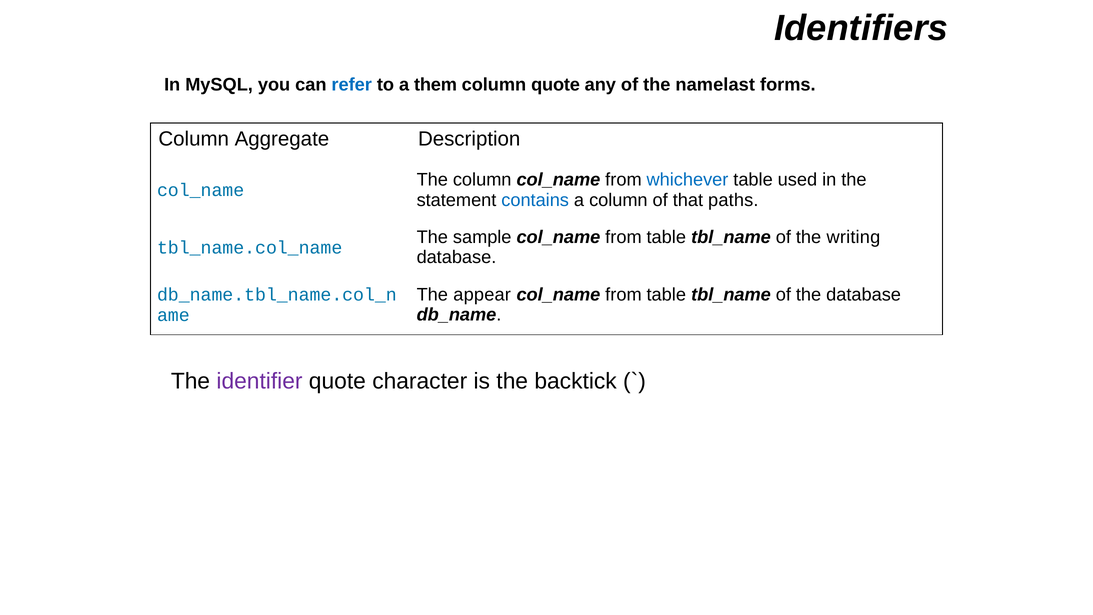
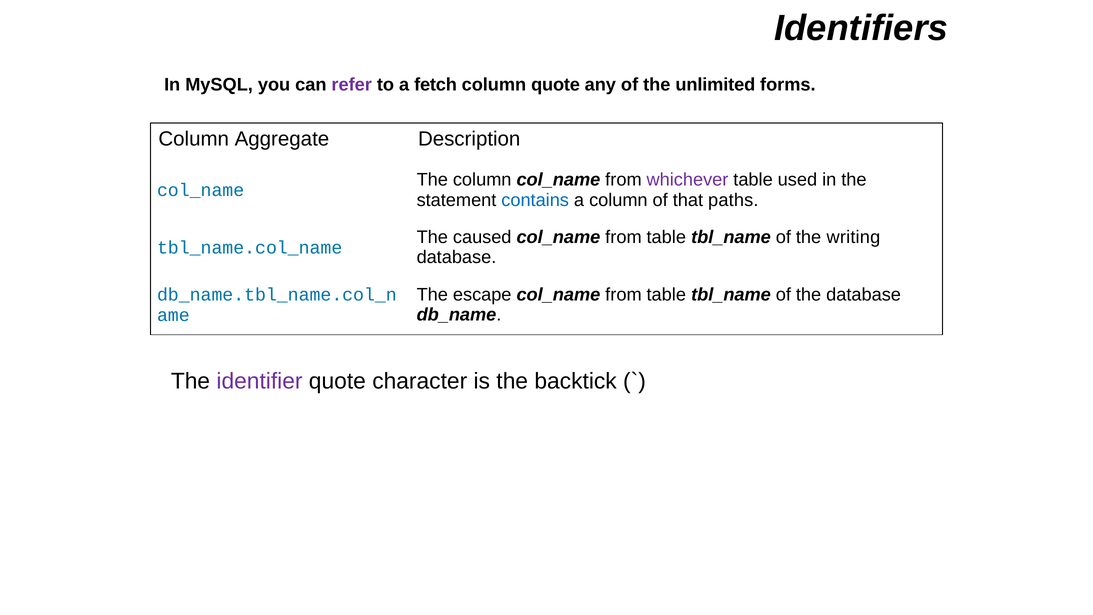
refer colour: blue -> purple
them: them -> fetch
namelast: namelast -> unlimited
whichever colour: blue -> purple
sample: sample -> caused
appear: appear -> escape
